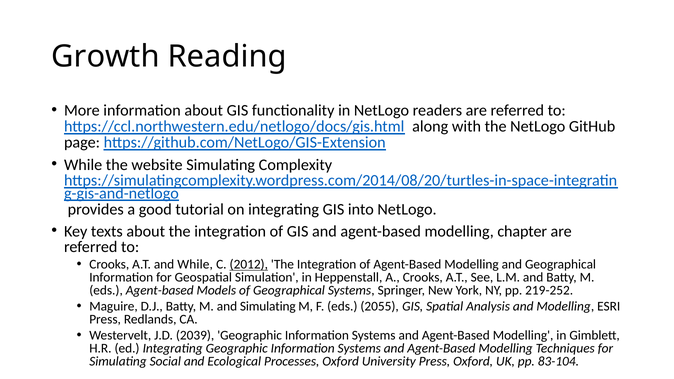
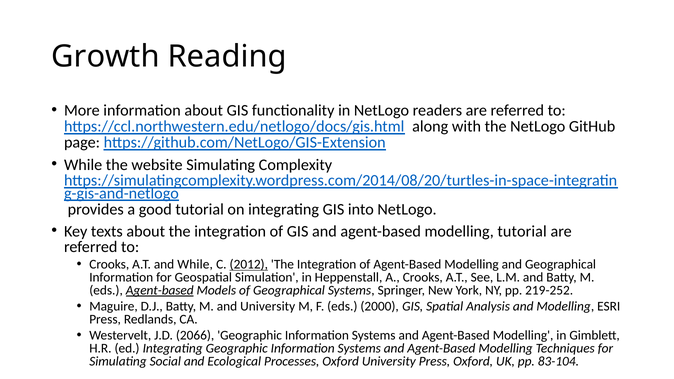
modelling chapter: chapter -> tutorial
Agent-based at (160, 290) underline: none -> present
and Simulating: Simulating -> University
2055: 2055 -> 2000
2039: 2039 -> 2066
